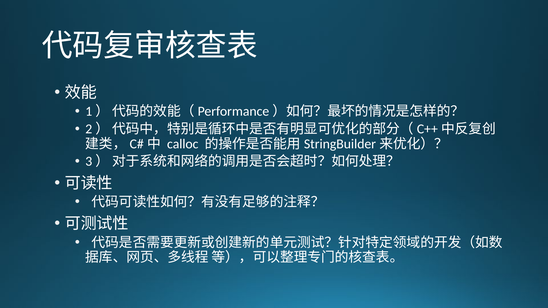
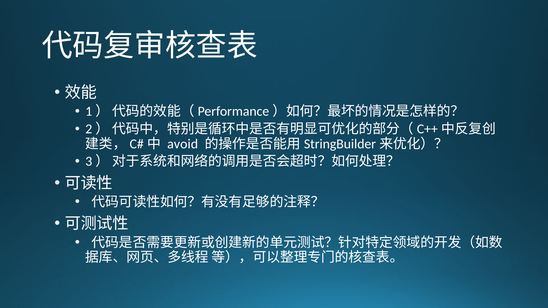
calloc: calloc -> avoid
